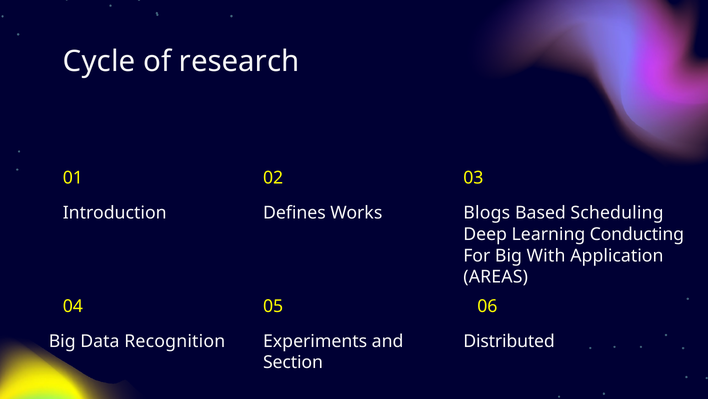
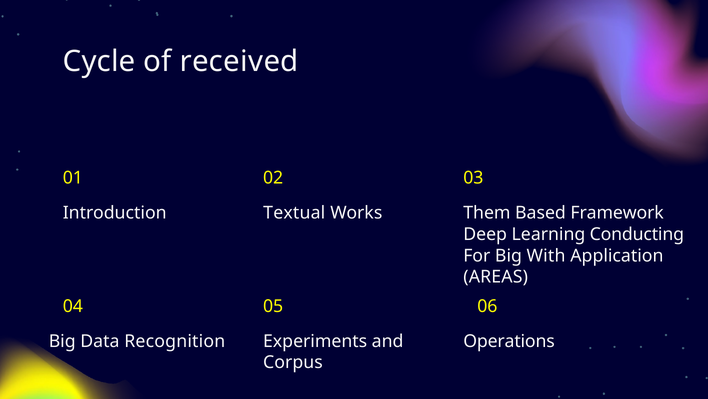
research: research -> received
Defines: Defines -> Textual
Blogs: Blogs -> Them
Scheduling: Scheduling -> Framework
Distributed: Distributed -> Operations
Section: Section -> Corpus
